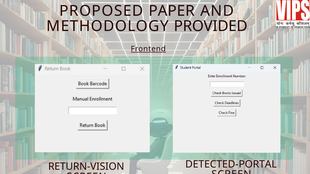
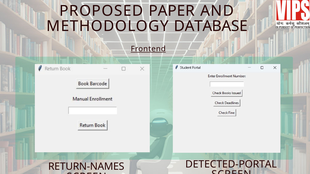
PROVIDED: PROVIDED -> DATABASE
RETURN-VISION: RETURN-VISION -> RETURN-NAMES
